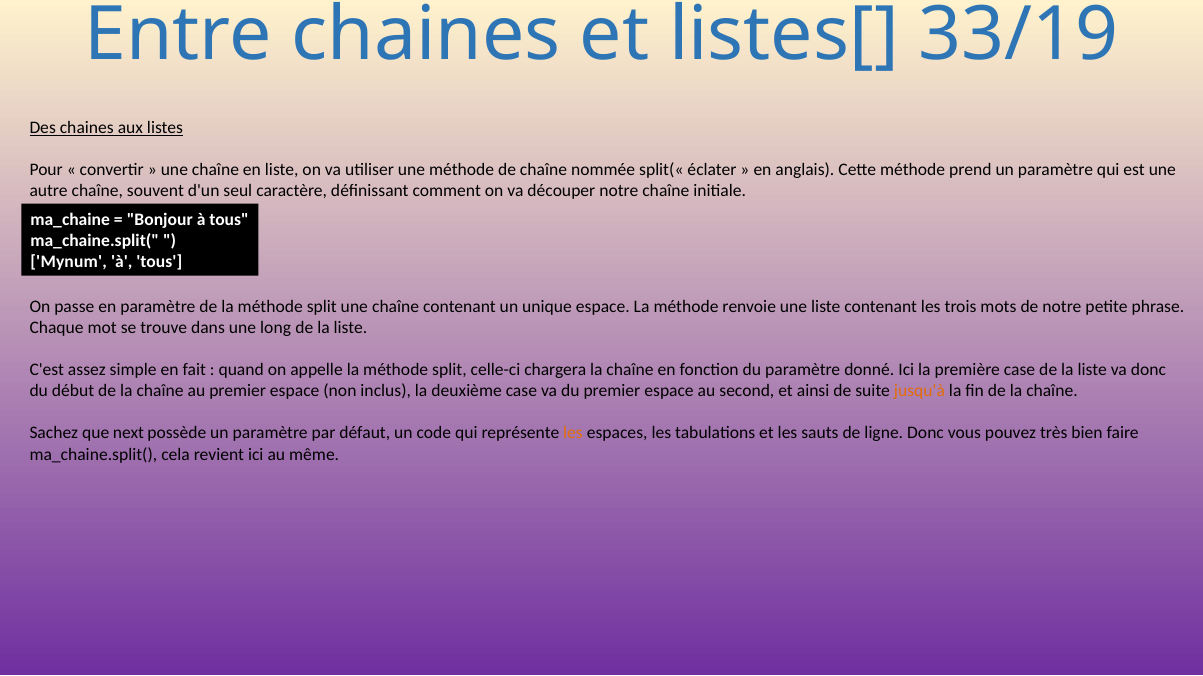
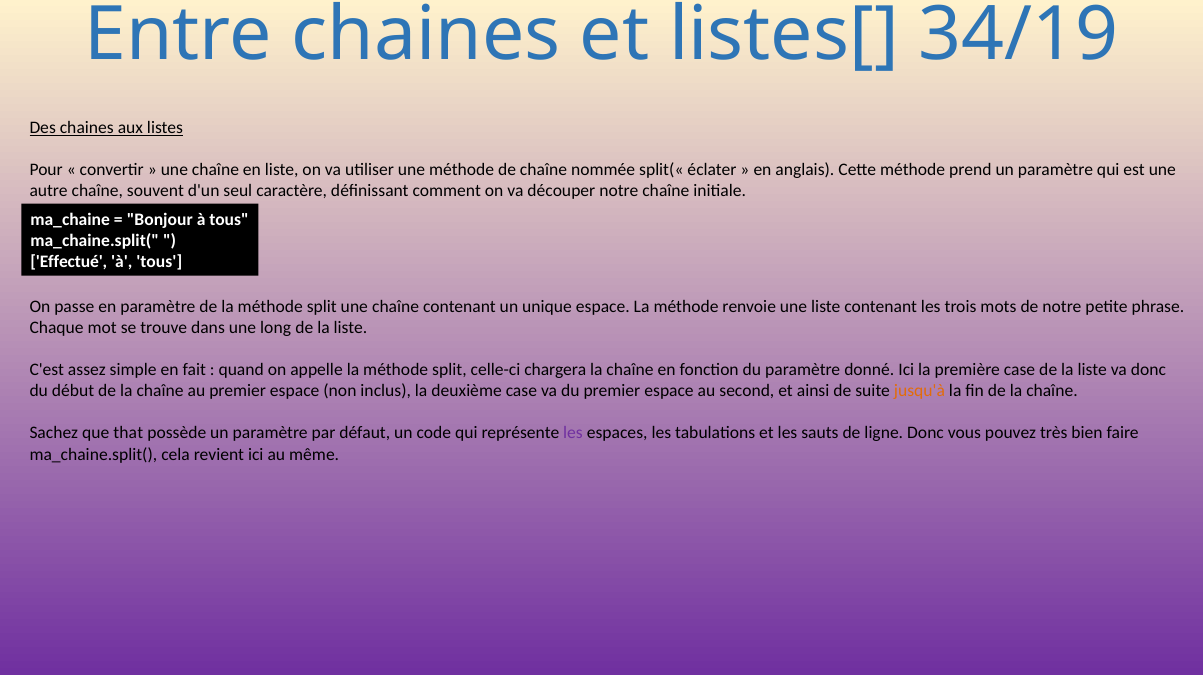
33/19: 33/19 -> 34/19
Mynum: Mynum -> Effectué
next: next -> that
les at (573, 434) colour: orange -> purple
